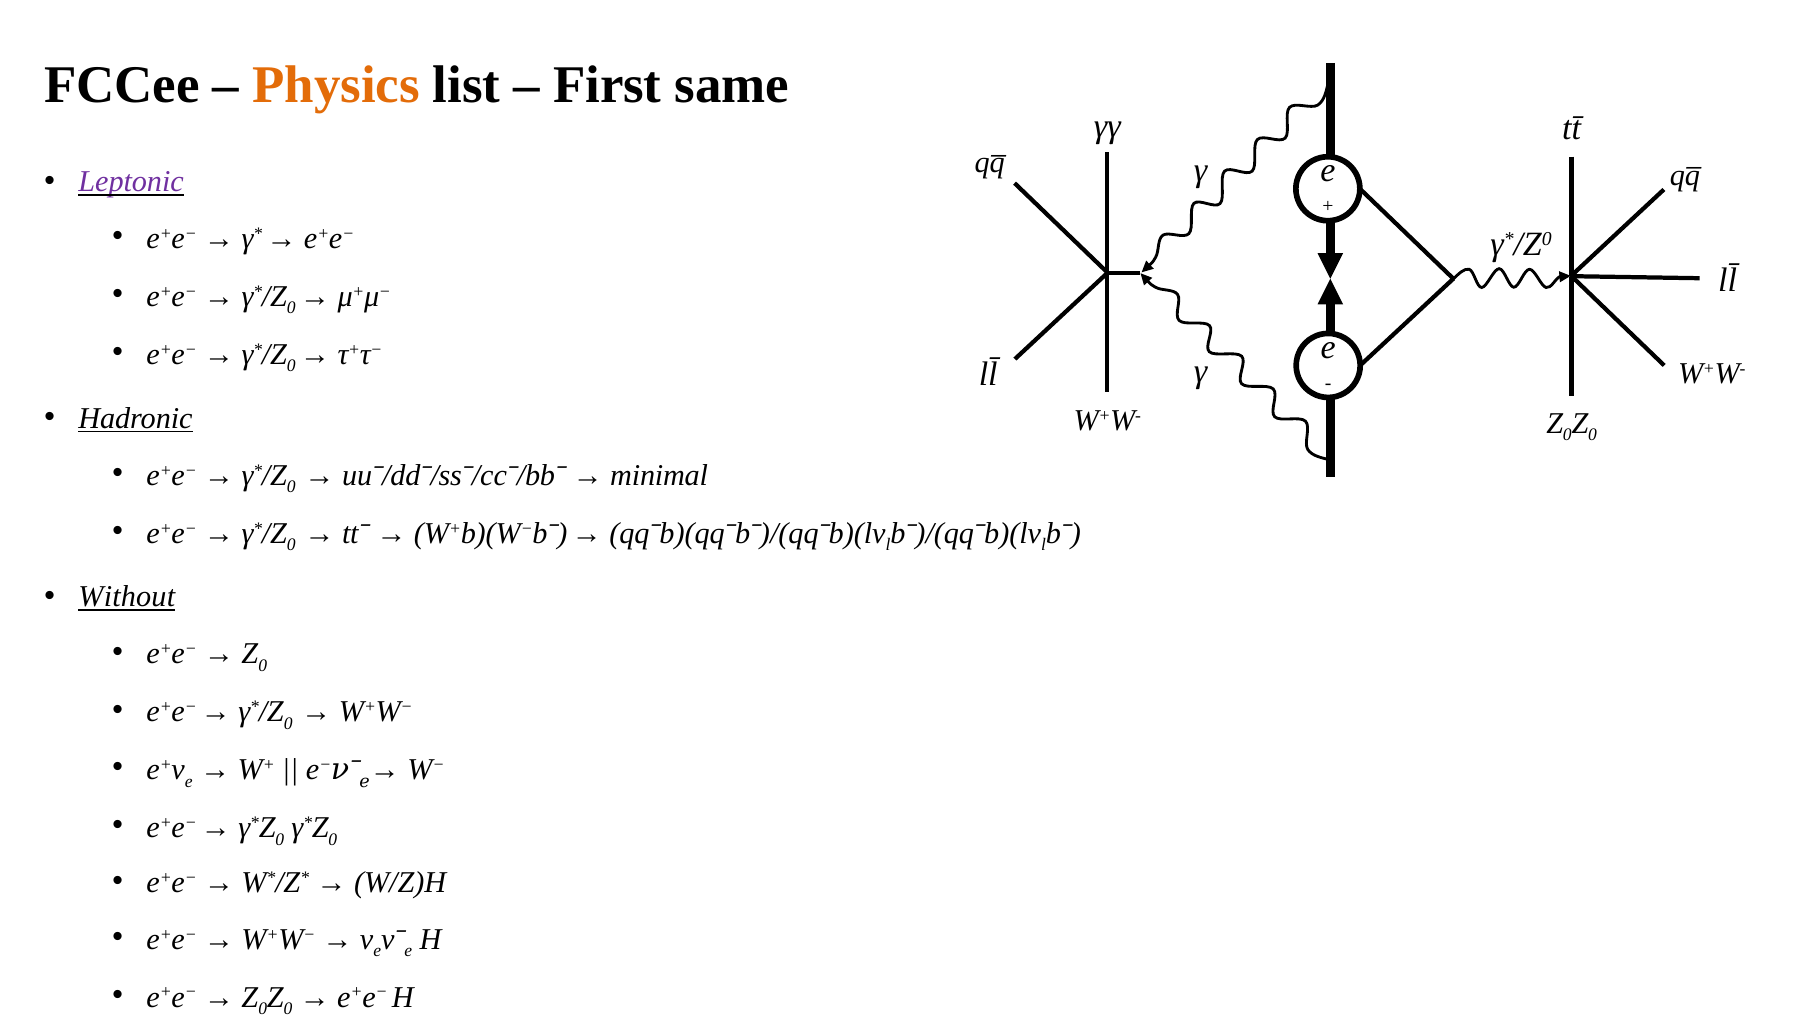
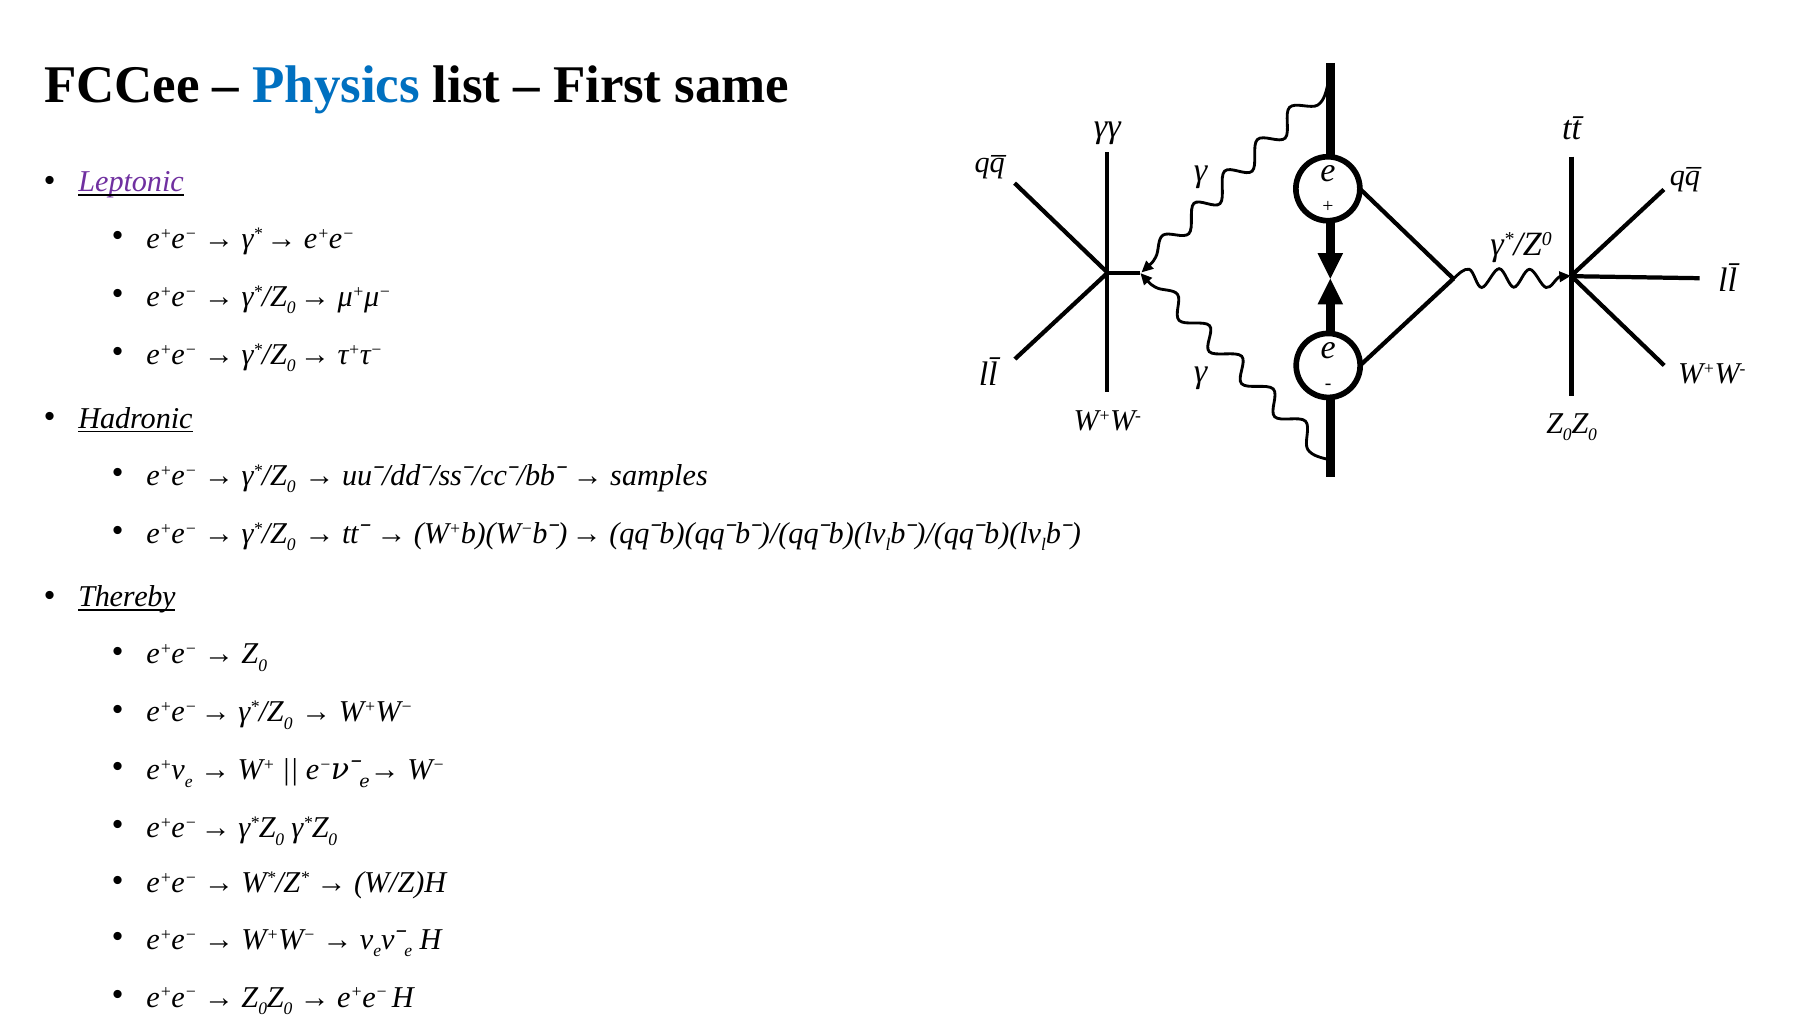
Physics colour: orange -> blue
minimal: minimal -> samples
Without: Without -> Thereby
